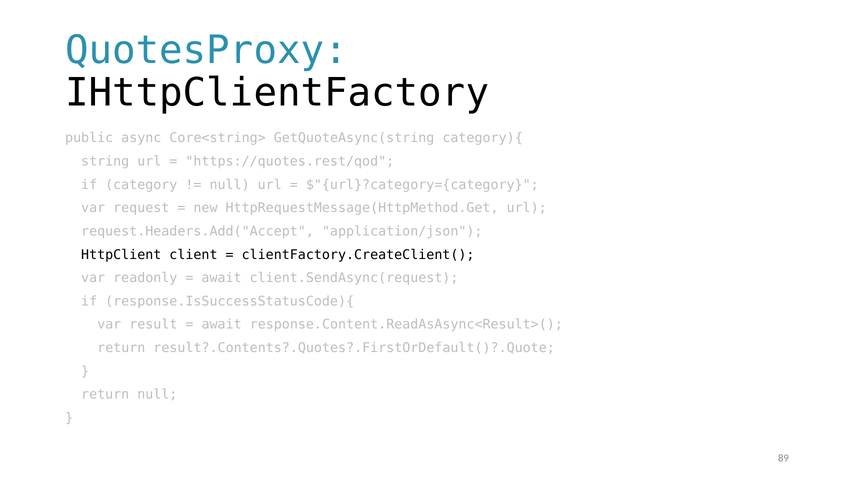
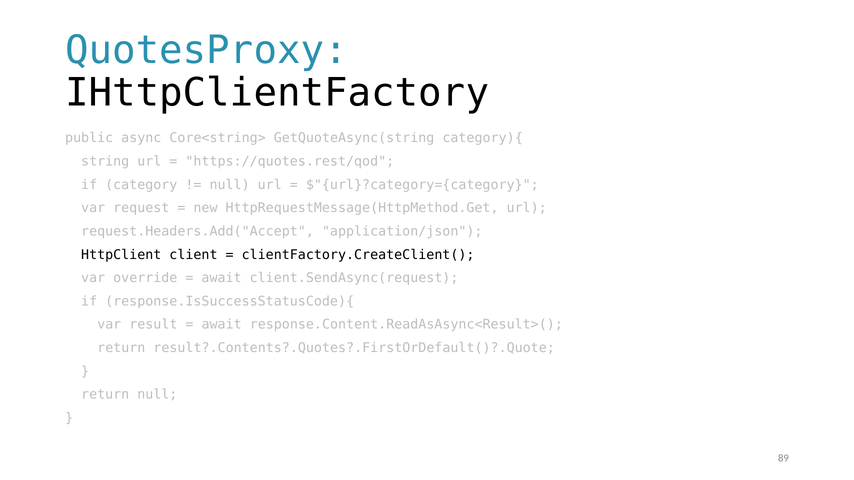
readonly: readonly -> override
